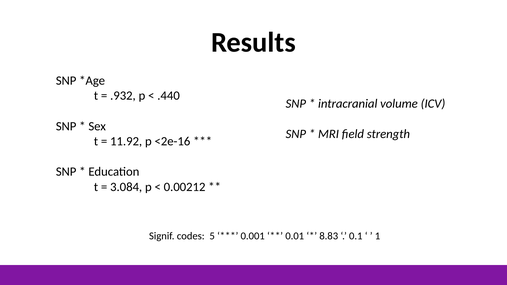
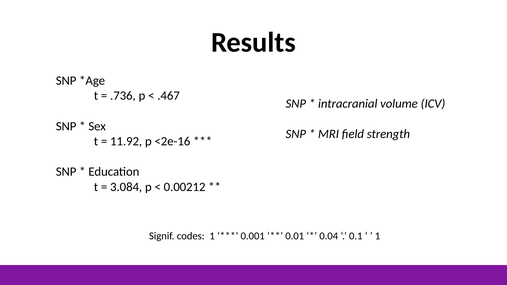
.932: .932 -> .736
.440: .440 -> .467
codes 5: 5 -> 1
8.83: 8.83 -> 0.04
